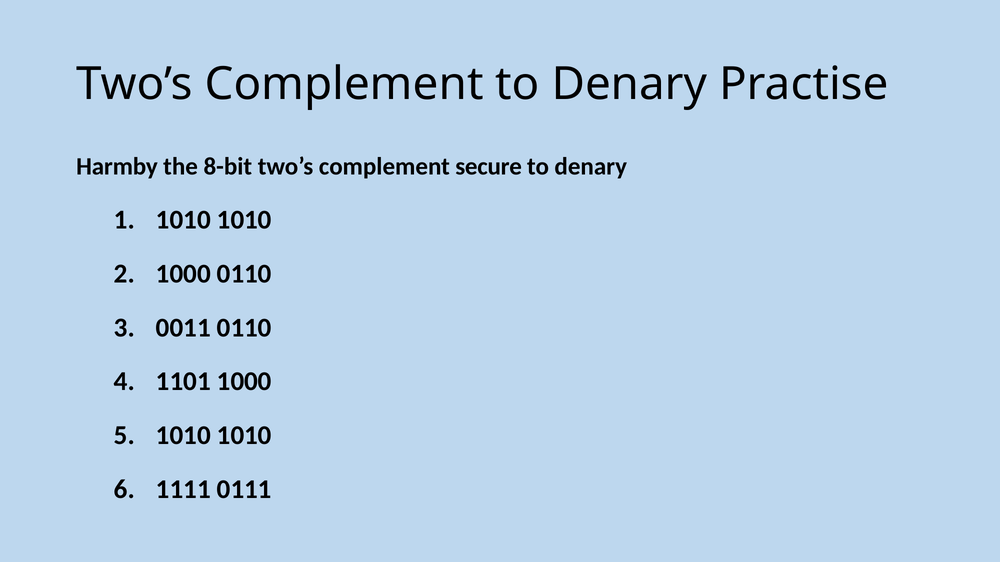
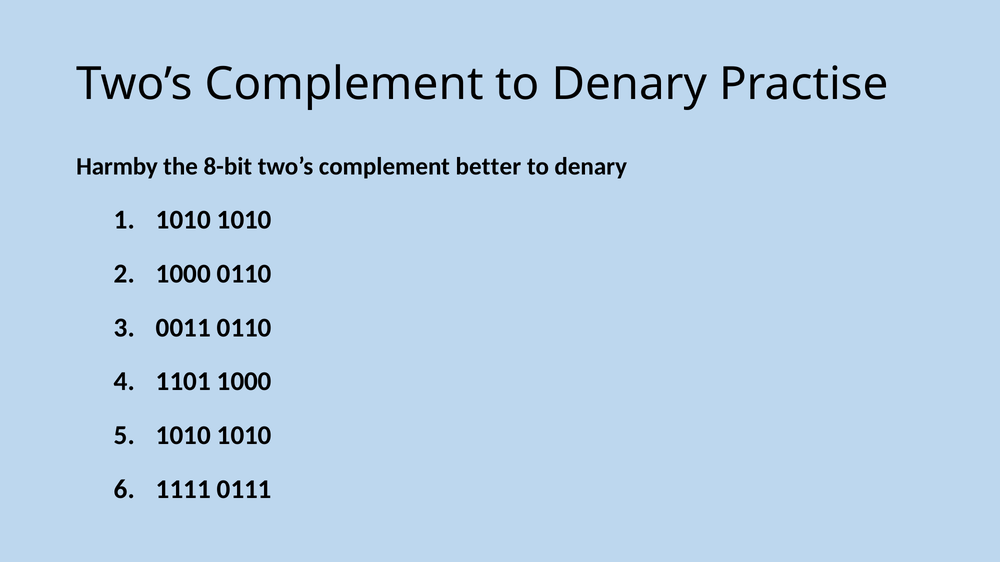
secure: secure -> better
